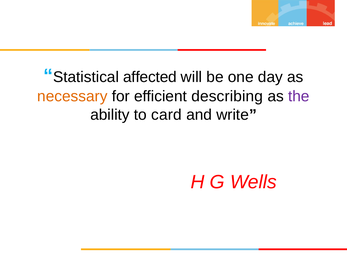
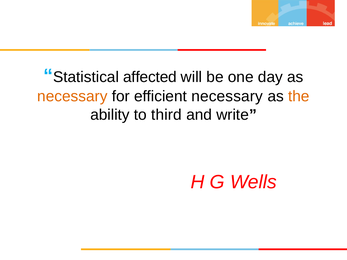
efficient describing: describing -> necessary
the colour: purple -> orange
card: card -> third
